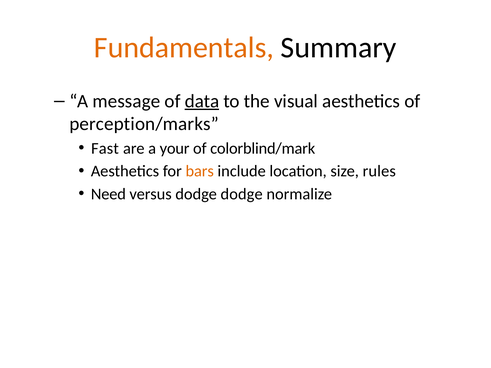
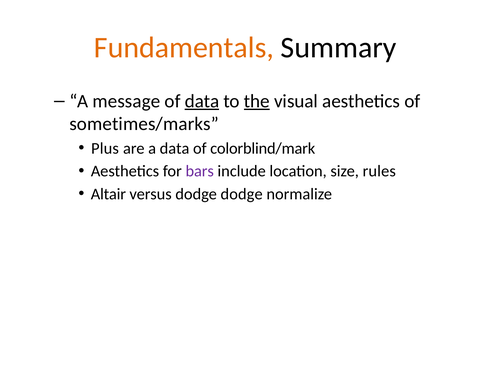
the underline: none -> present
perception/marks: perception/marks -> sometimes/marks
Fast: Fast -> Plus
a your: your -> data
bars colour: orange -> purple
Need: Need -> Altair
